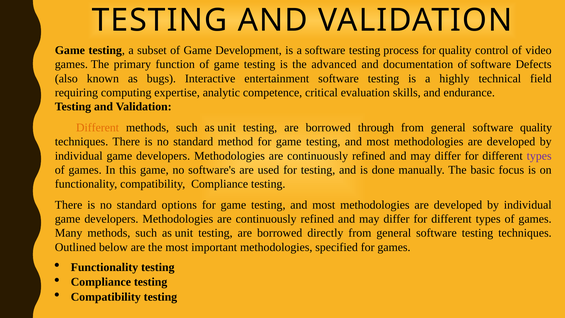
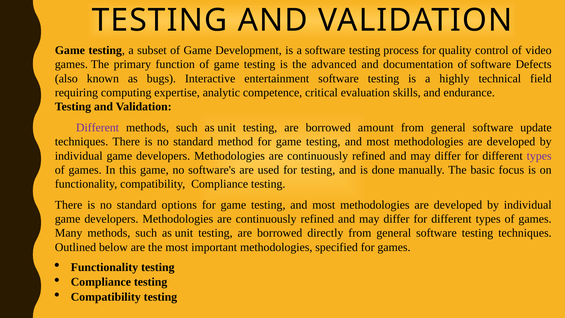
Different at (98, 127) colour: orange -> purple
through: through -> amount
software quality: quality -> update
